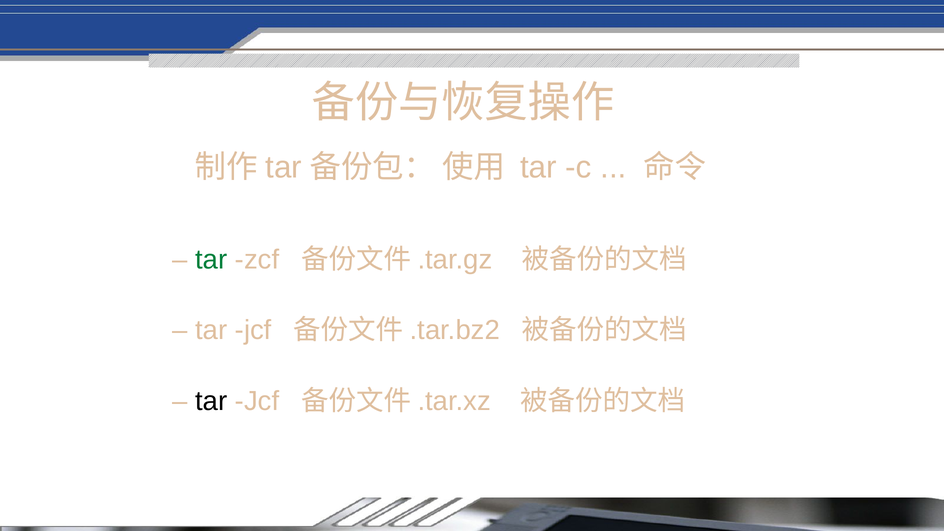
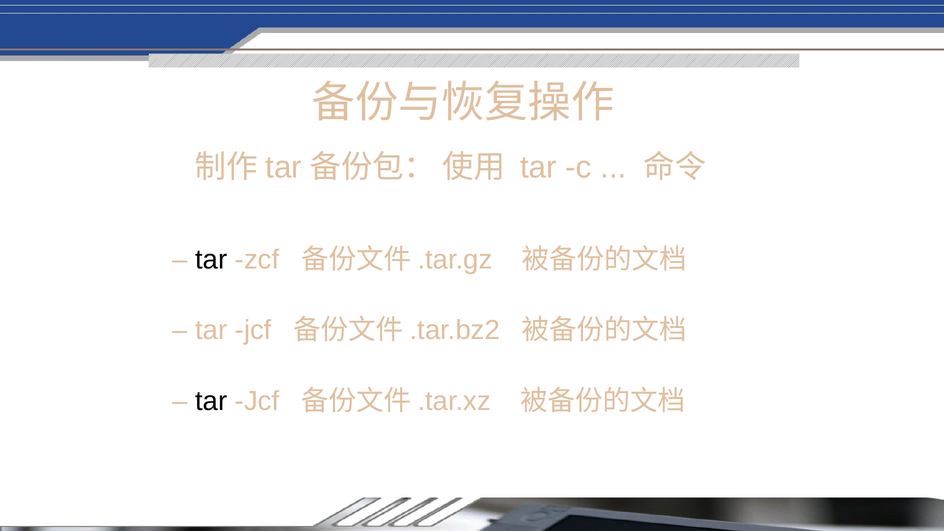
tar at (211, 259) colour: green -> black
